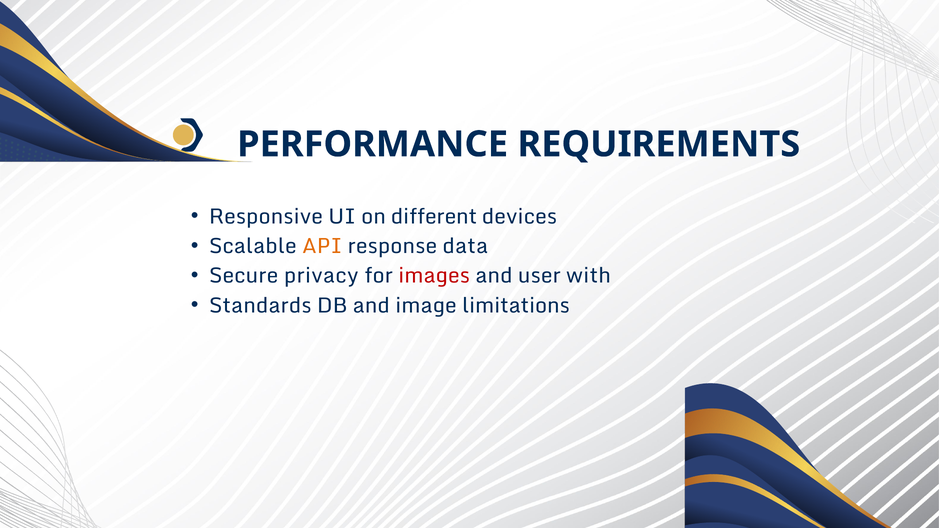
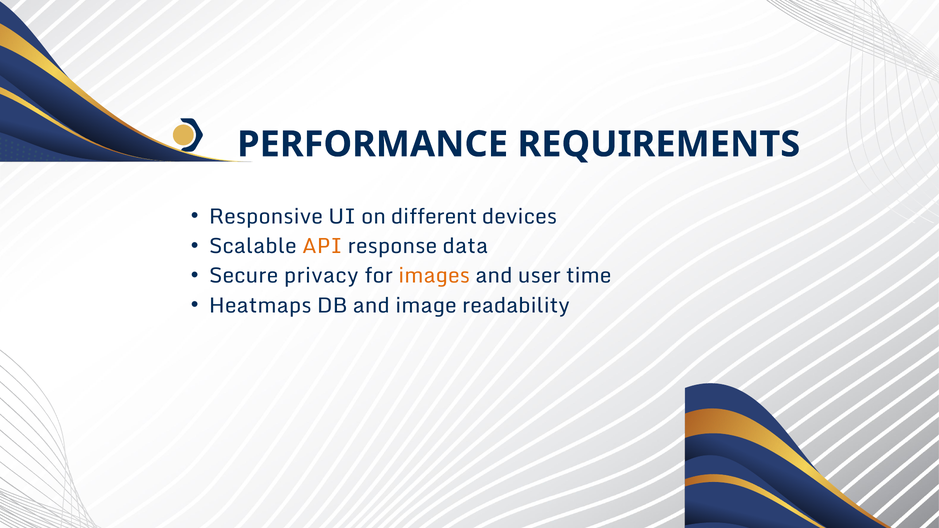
images colour: red -> orange
with: with -> time
Standards: Standards -> Heatmaps
limitations: limitations -> readability
